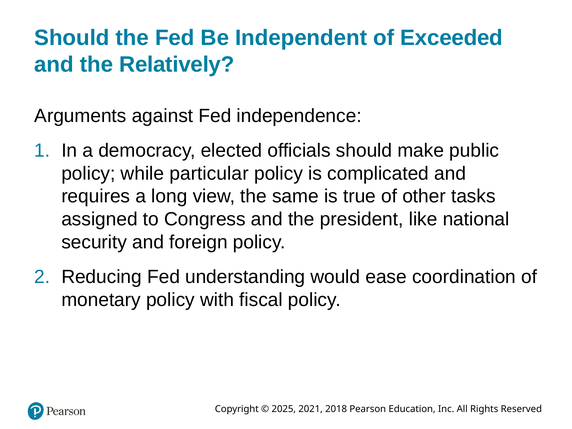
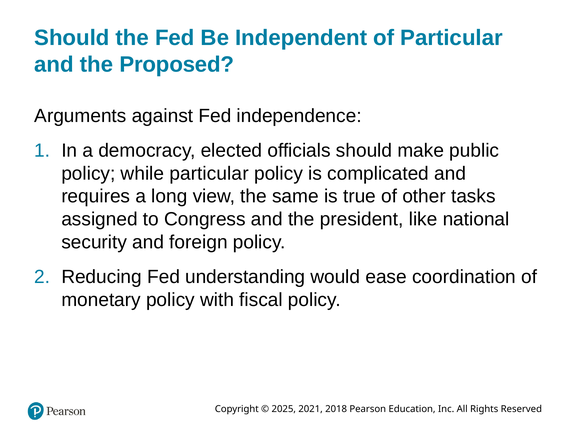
of Exceeded: Exceeded -> Particular
Relatively: Relatively -> Proposed
